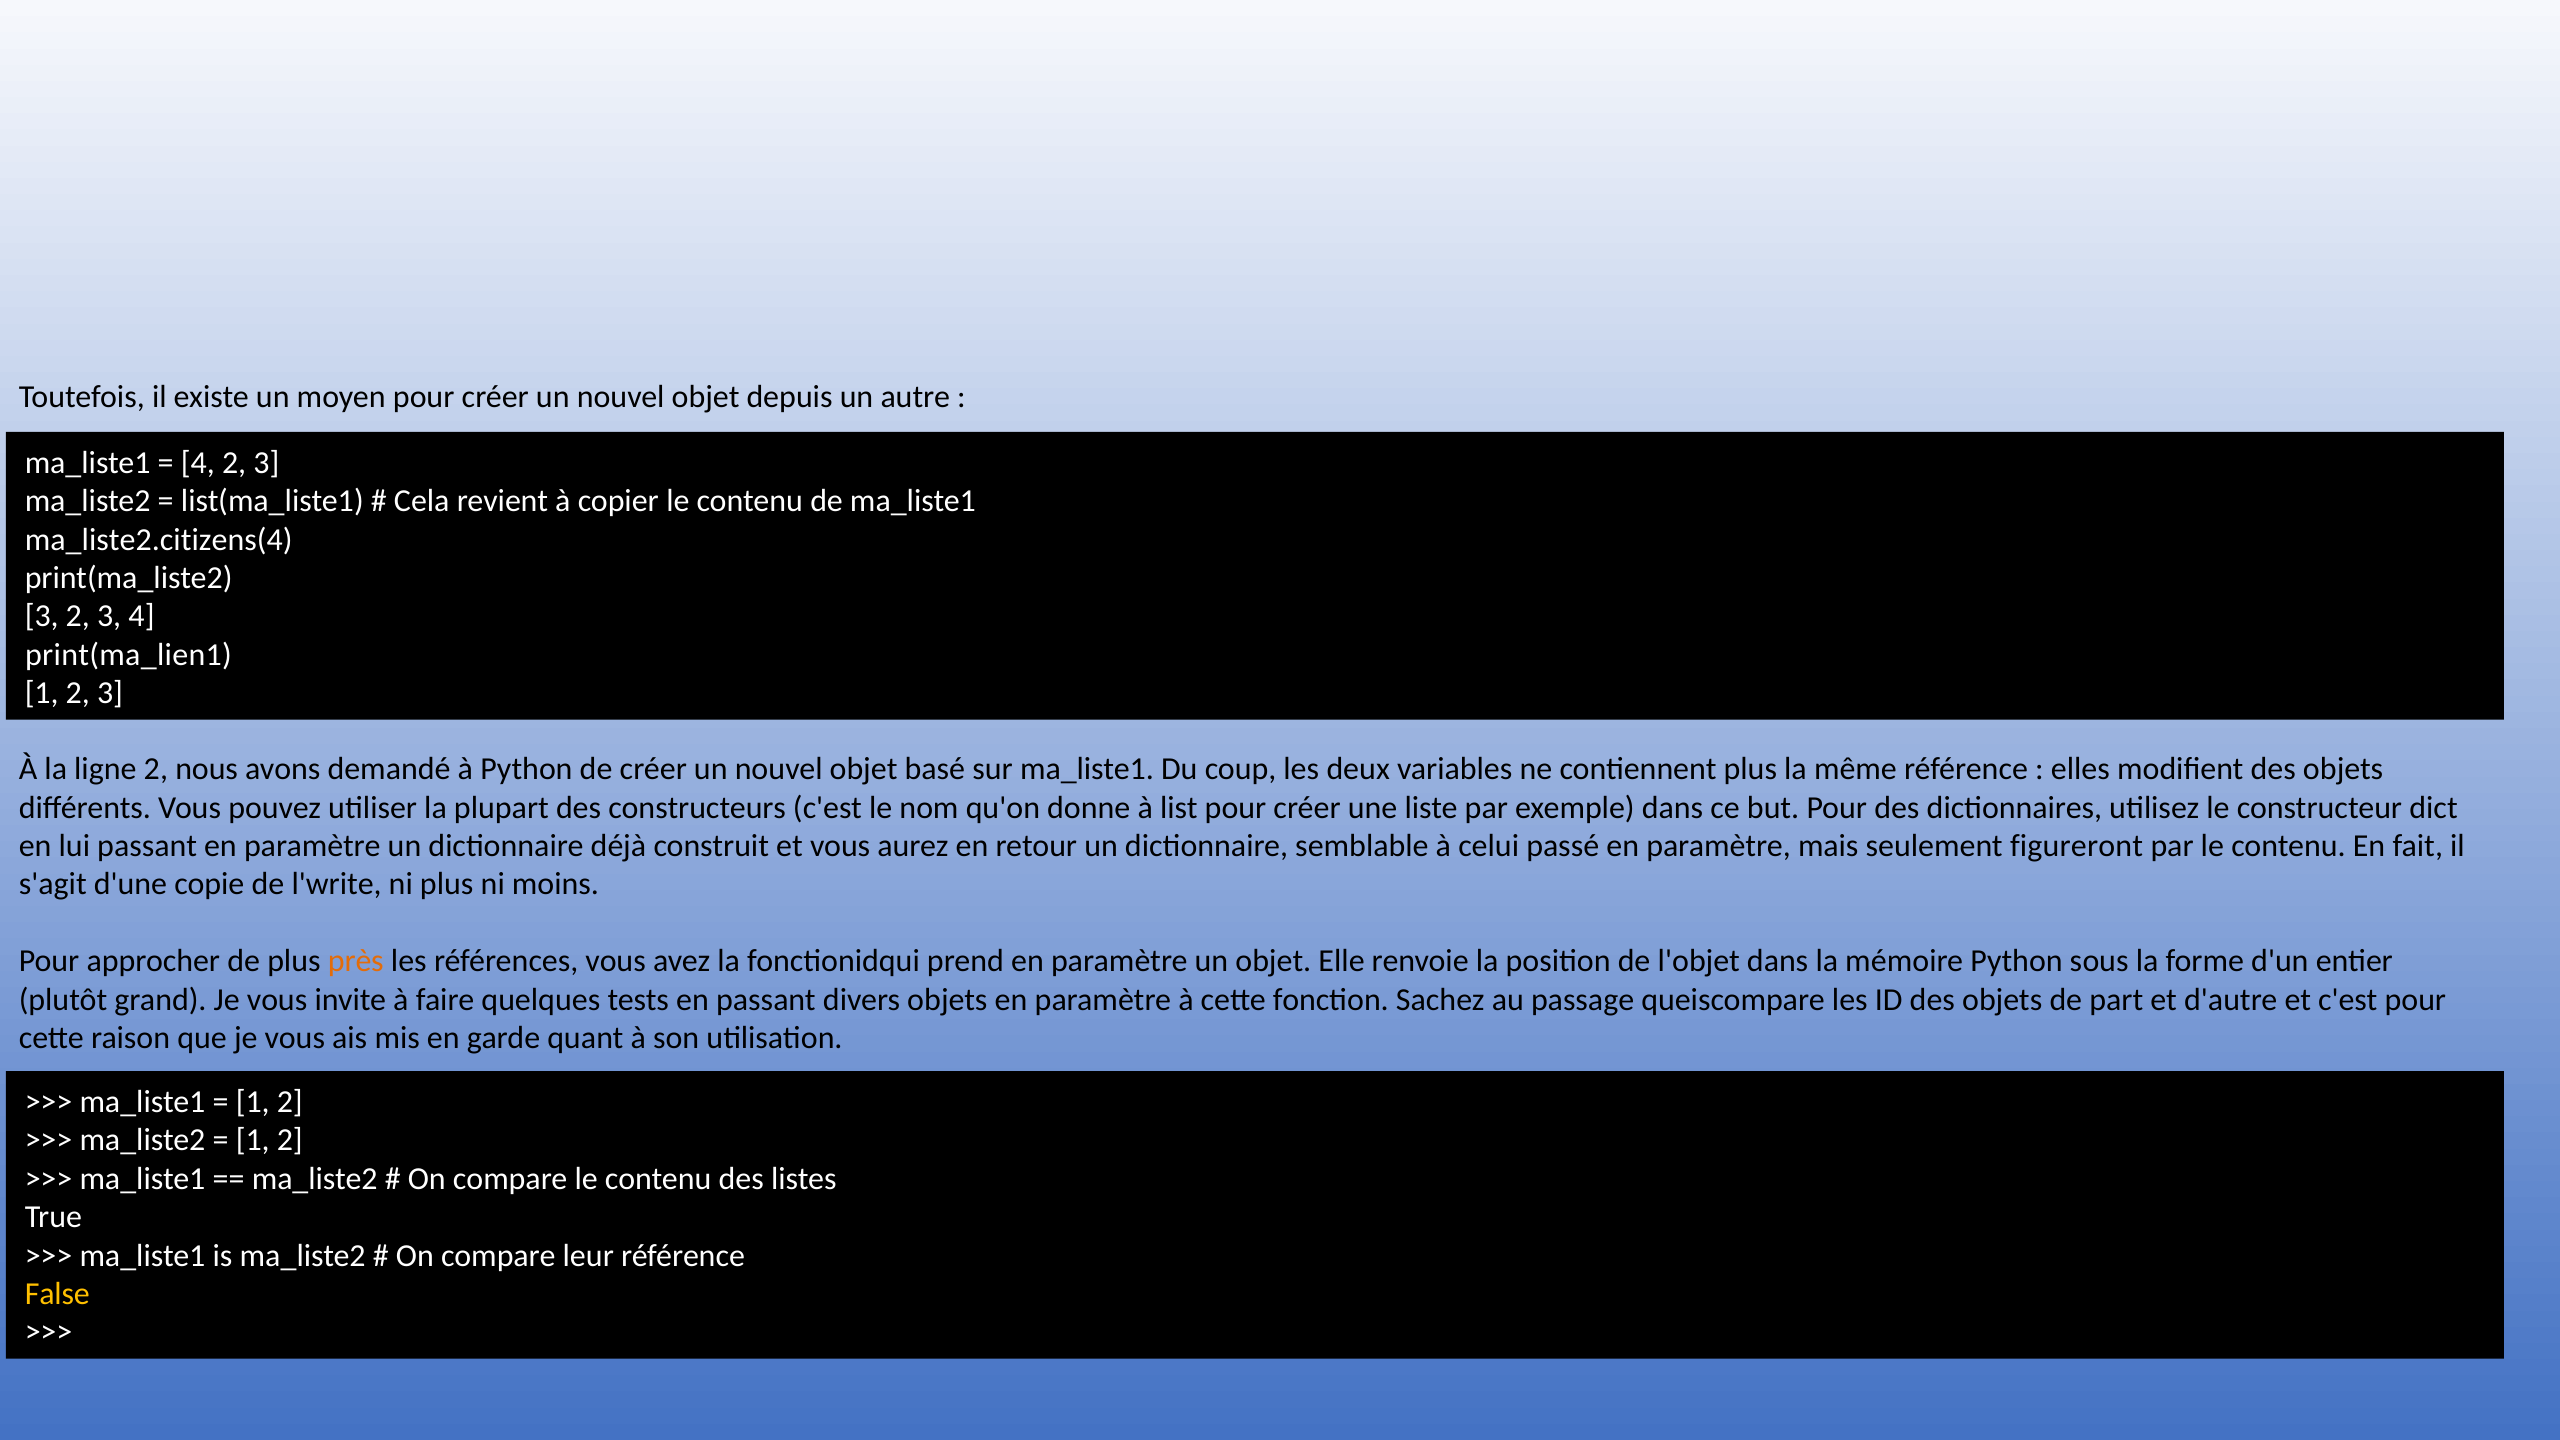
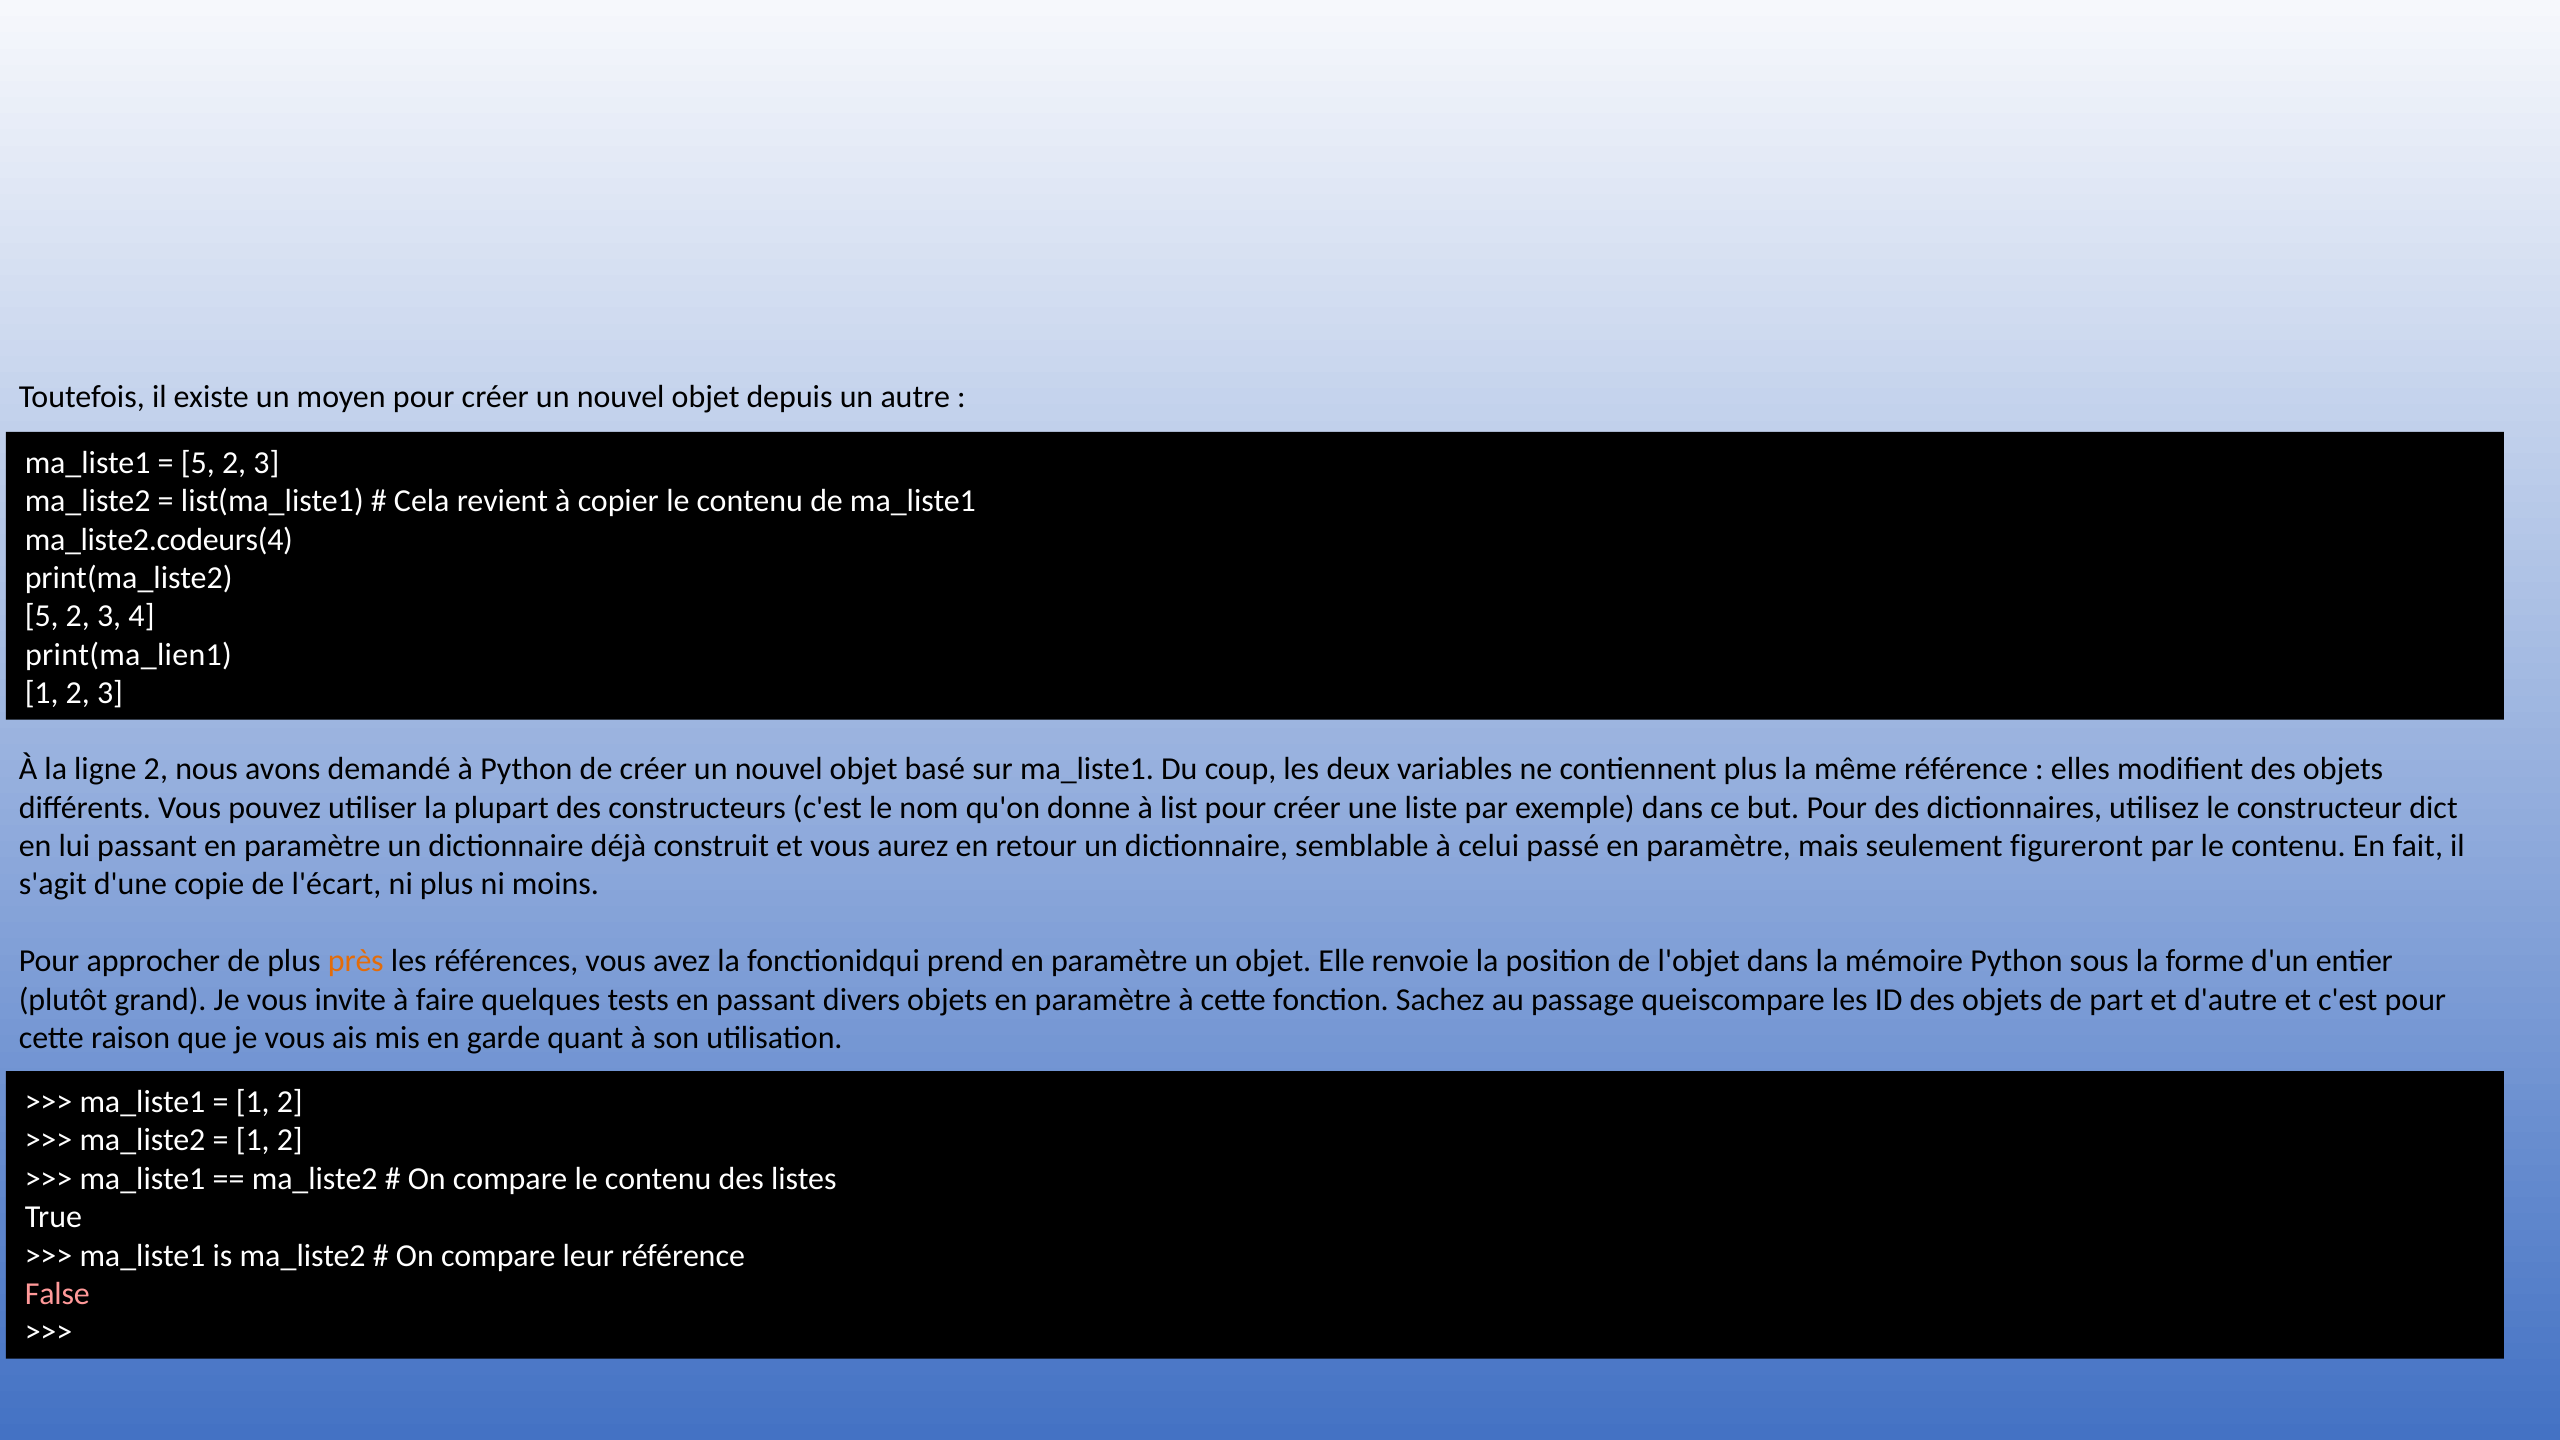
4 at (198, 463): 4 -> 5
ma_liste2.citizens(4: ma_liste2.citizens(4 -> ma_liste2.codeurs(4
3 at (42, 616): 3 -> 5
l'write: l'write -> l'écart
False colour: yellow -> pink
